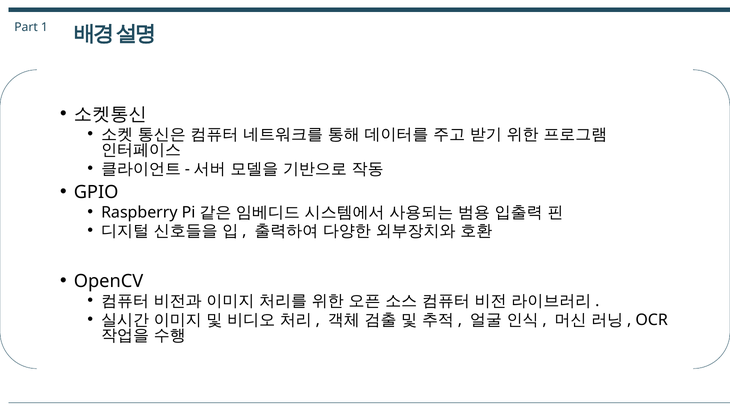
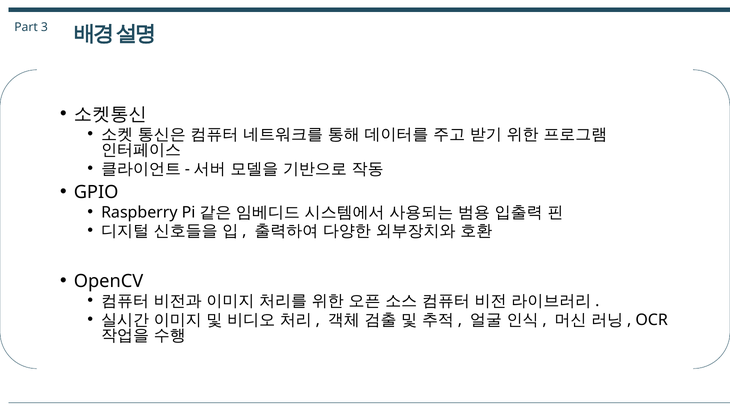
1: 1 -> 3
